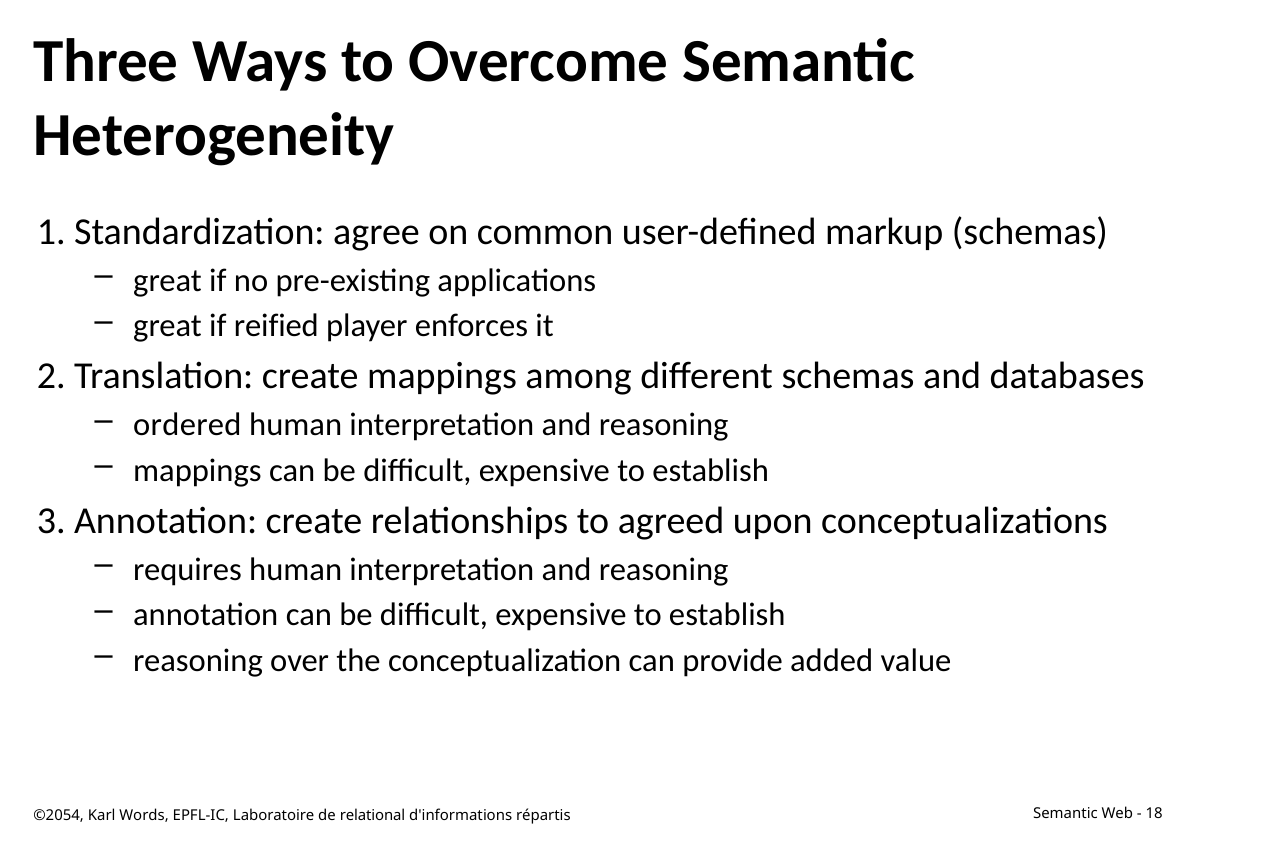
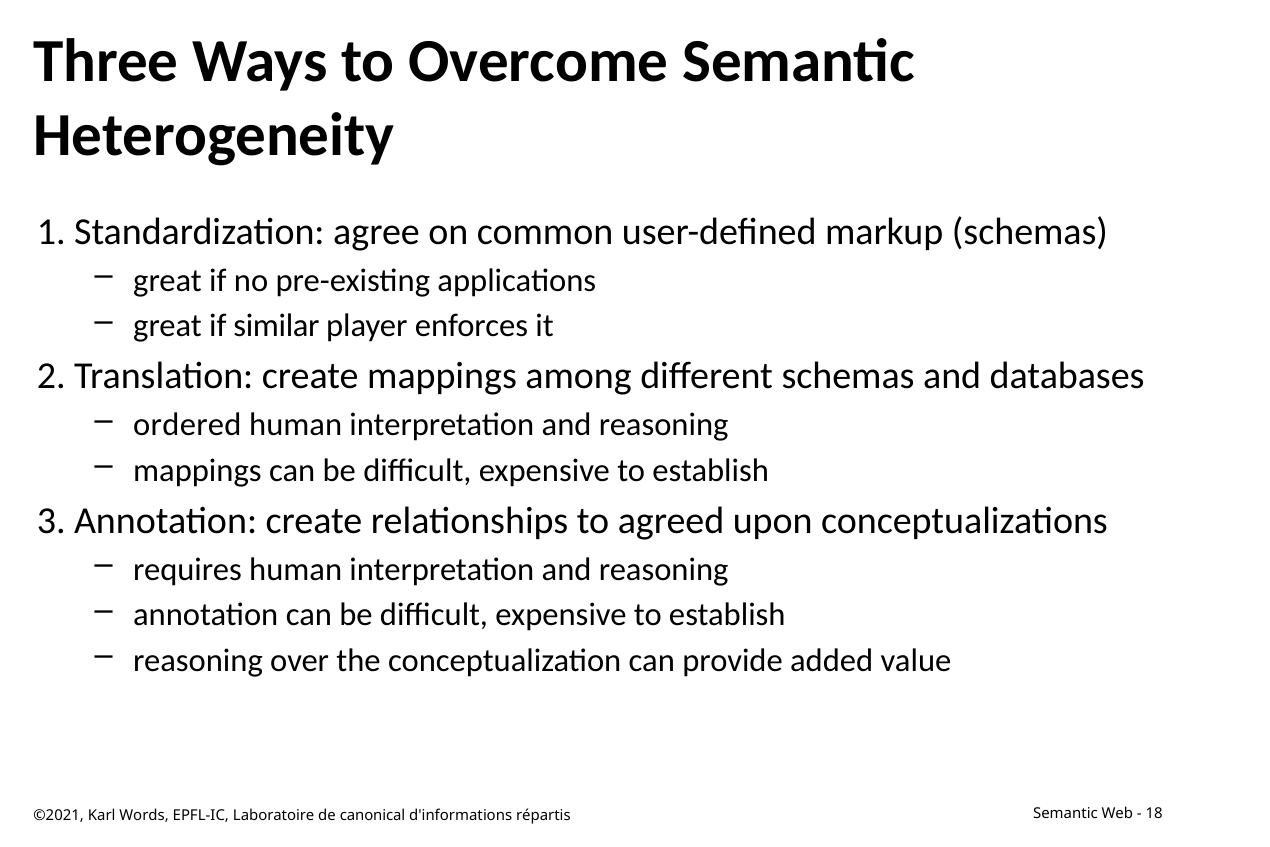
reified: reified -> similar
©2054: ©2054 -> ©2021
relational: relational -> canonical
